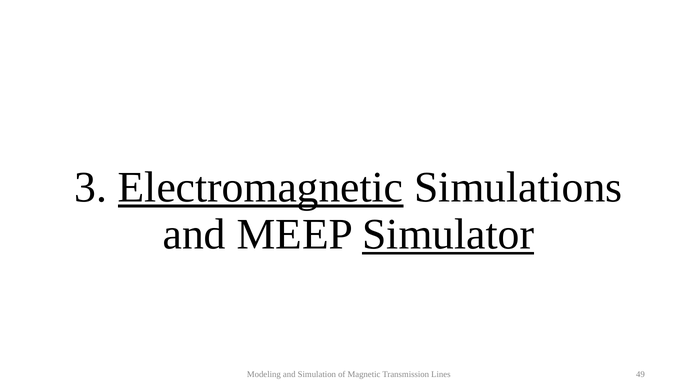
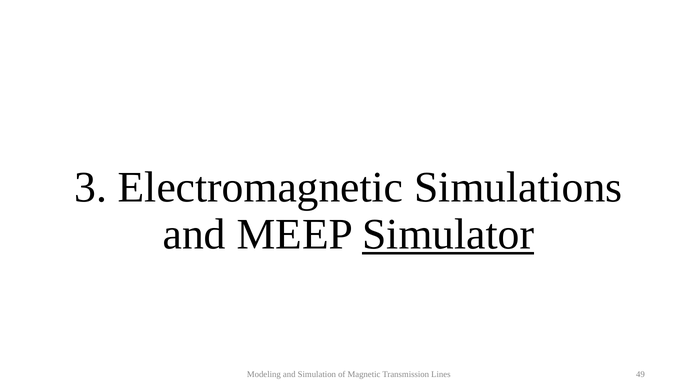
Electromagnetic underline: present -> none
